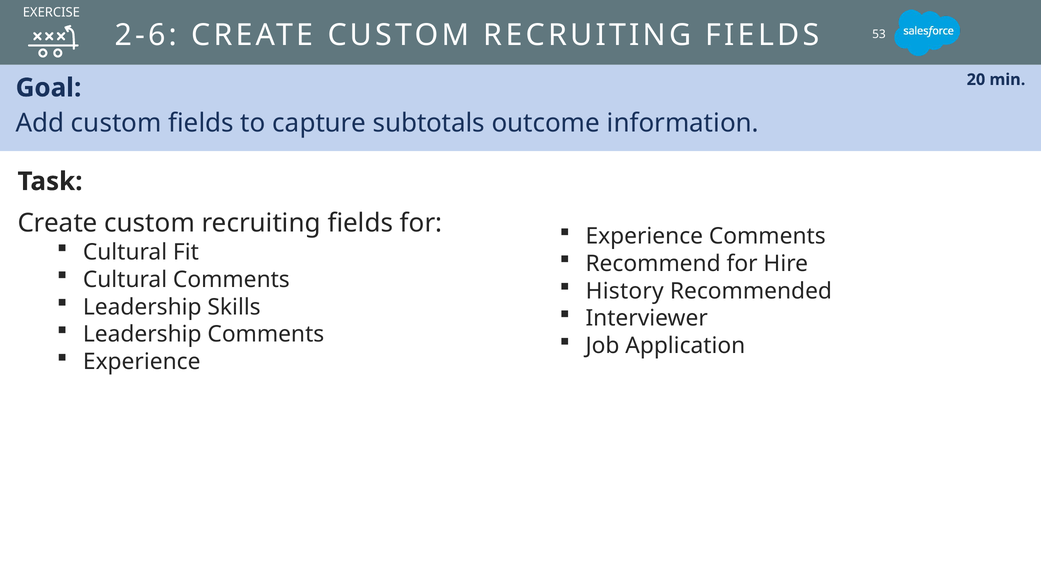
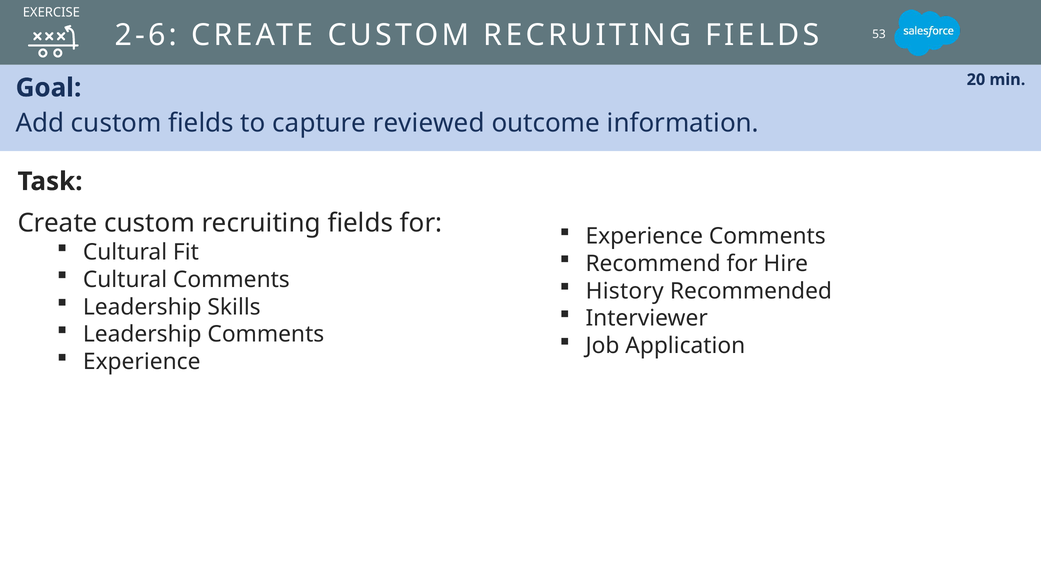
subtotals: subtotals -> reviewed
